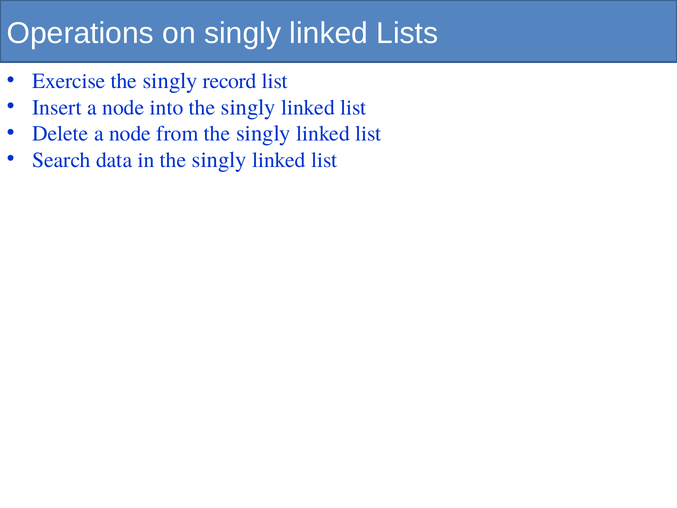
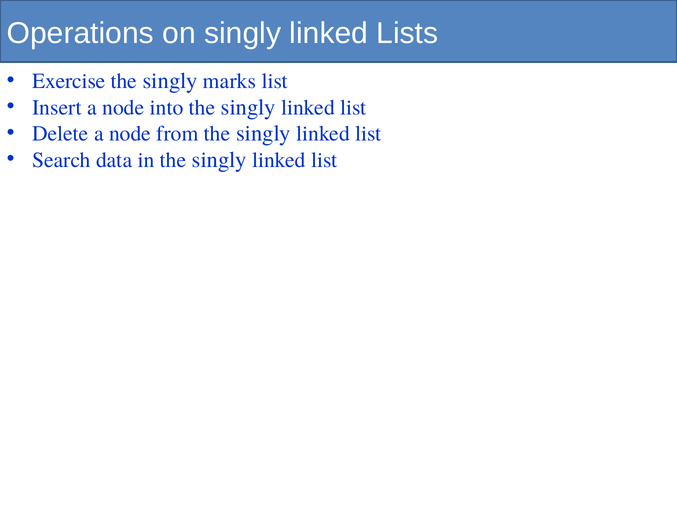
record: record -> marks
